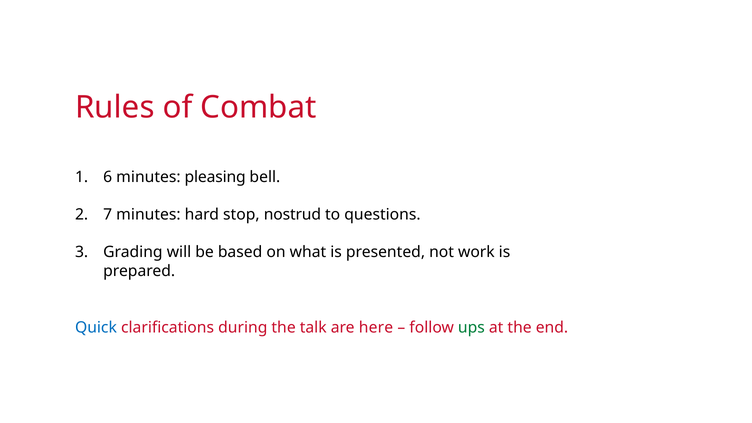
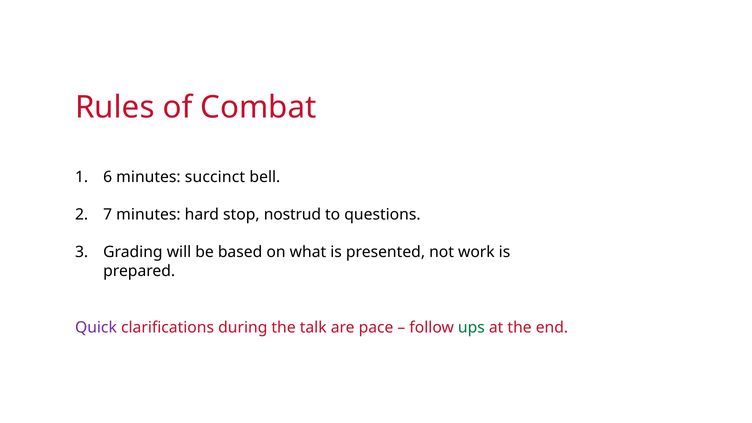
pleasing: pleasing -> succinct
Quick colour: blue -> purple
here: here -> pace
